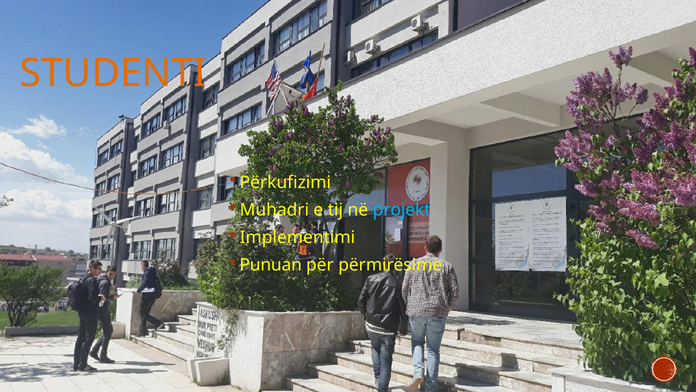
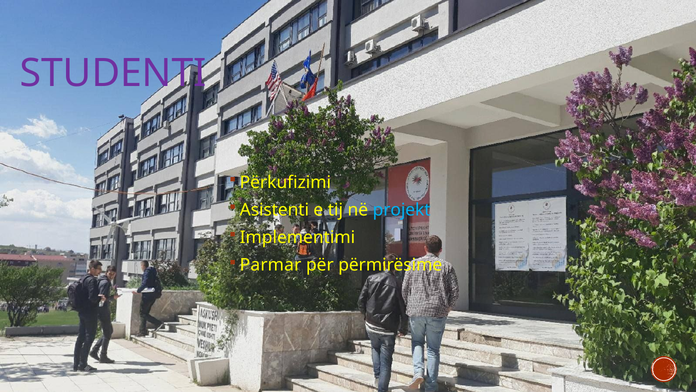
STUDENTI colour: orange -> purple
Muhadri: Muhadri -> Asistenti
Punuan: Punuan -> Parmar
